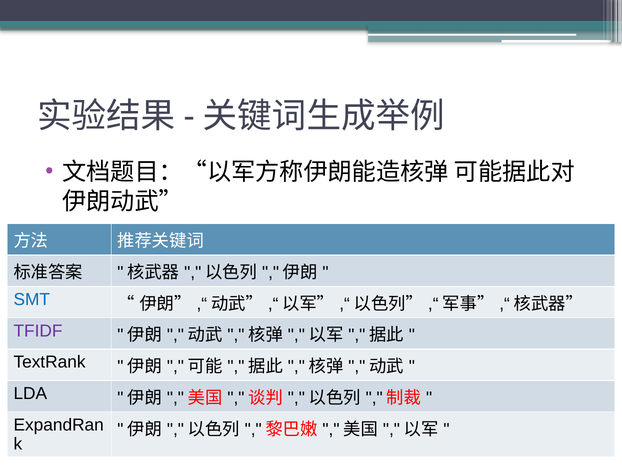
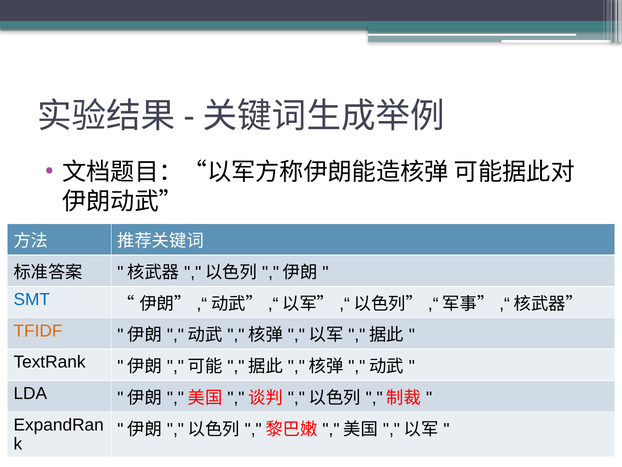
TFIDF colour: purple -> orange
